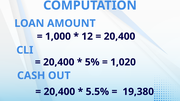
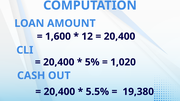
1,000: 1,000 -> 1,600
